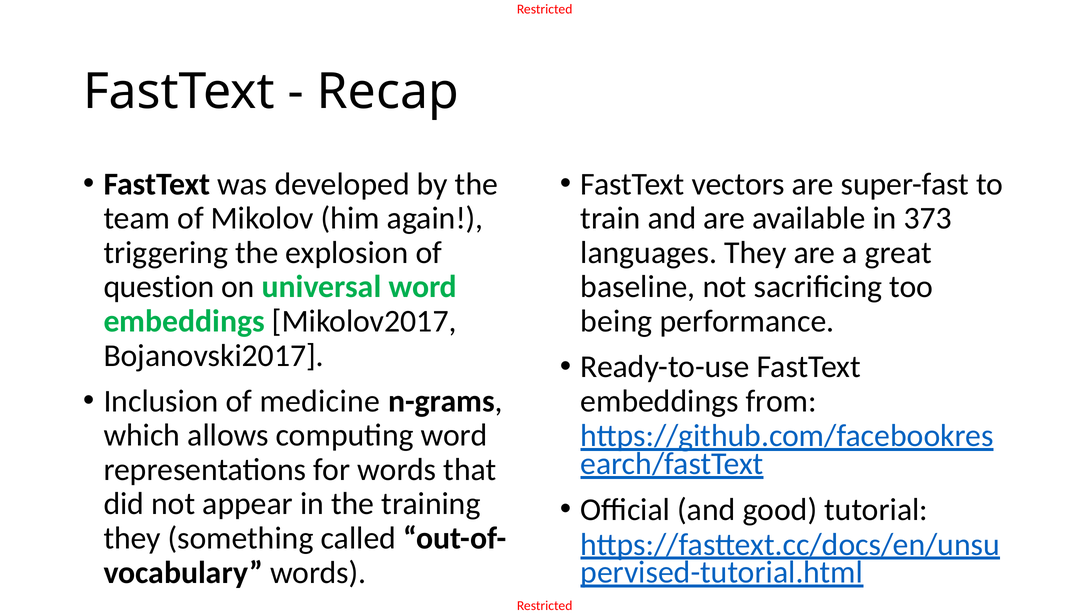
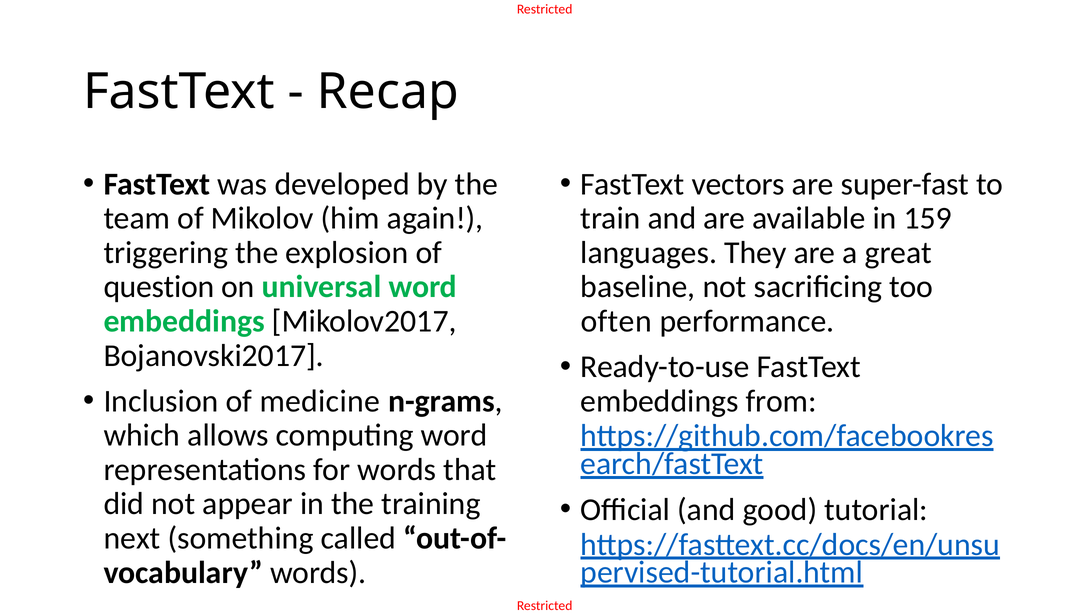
373: 373 -> 159
being: being -> often
they at (132, 538): they -> next
